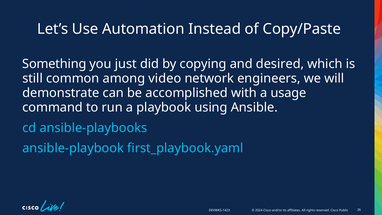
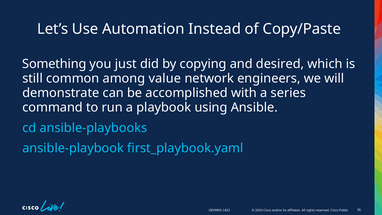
video: video -> value
usage: usage -> series
